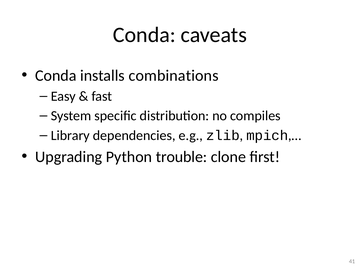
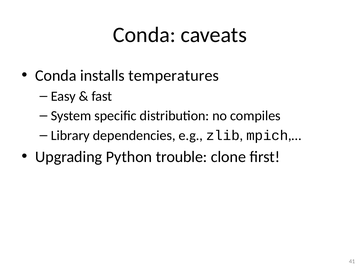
combinations: combinations -> temperatures
